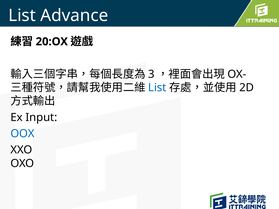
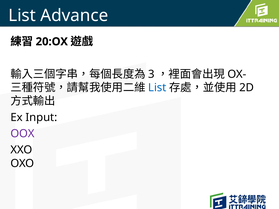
OOX colour: blue -> purple
